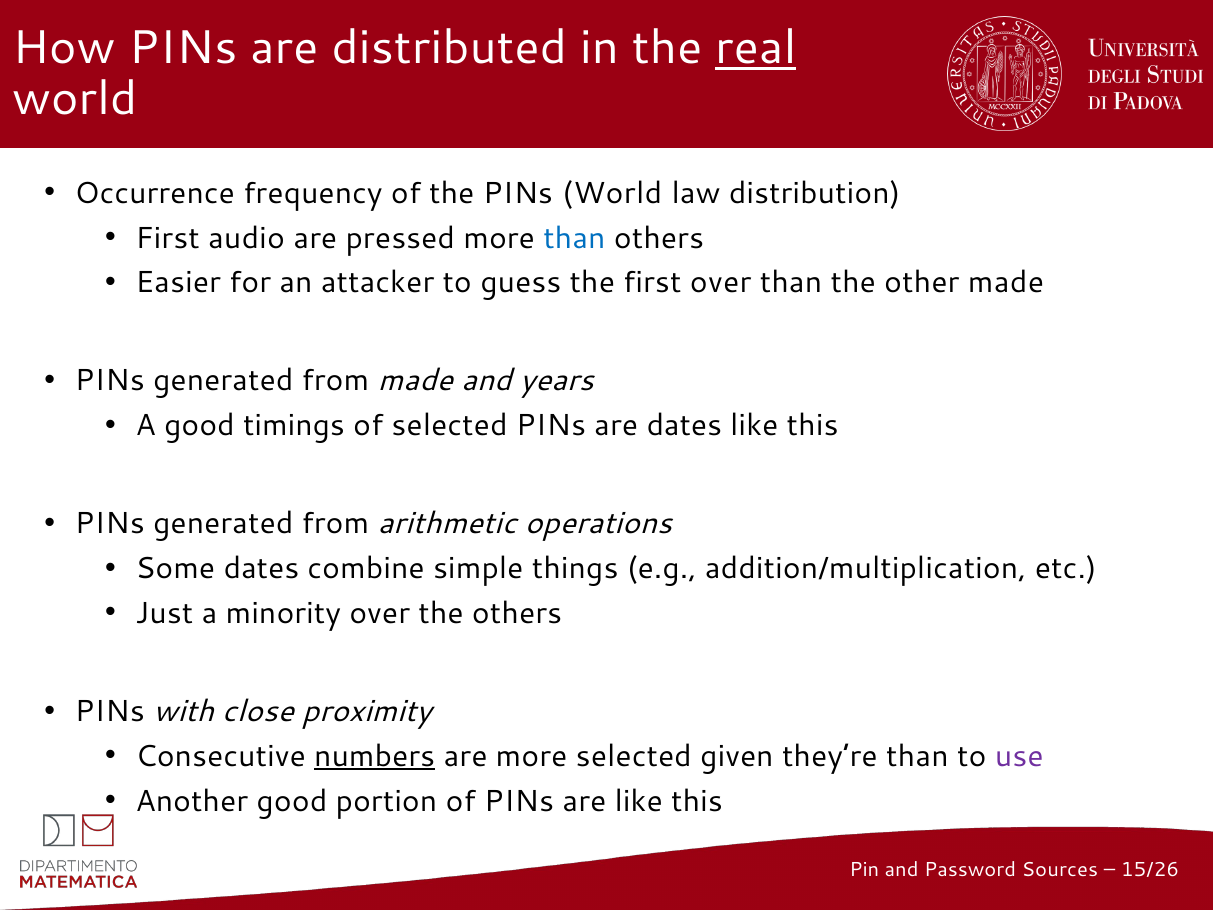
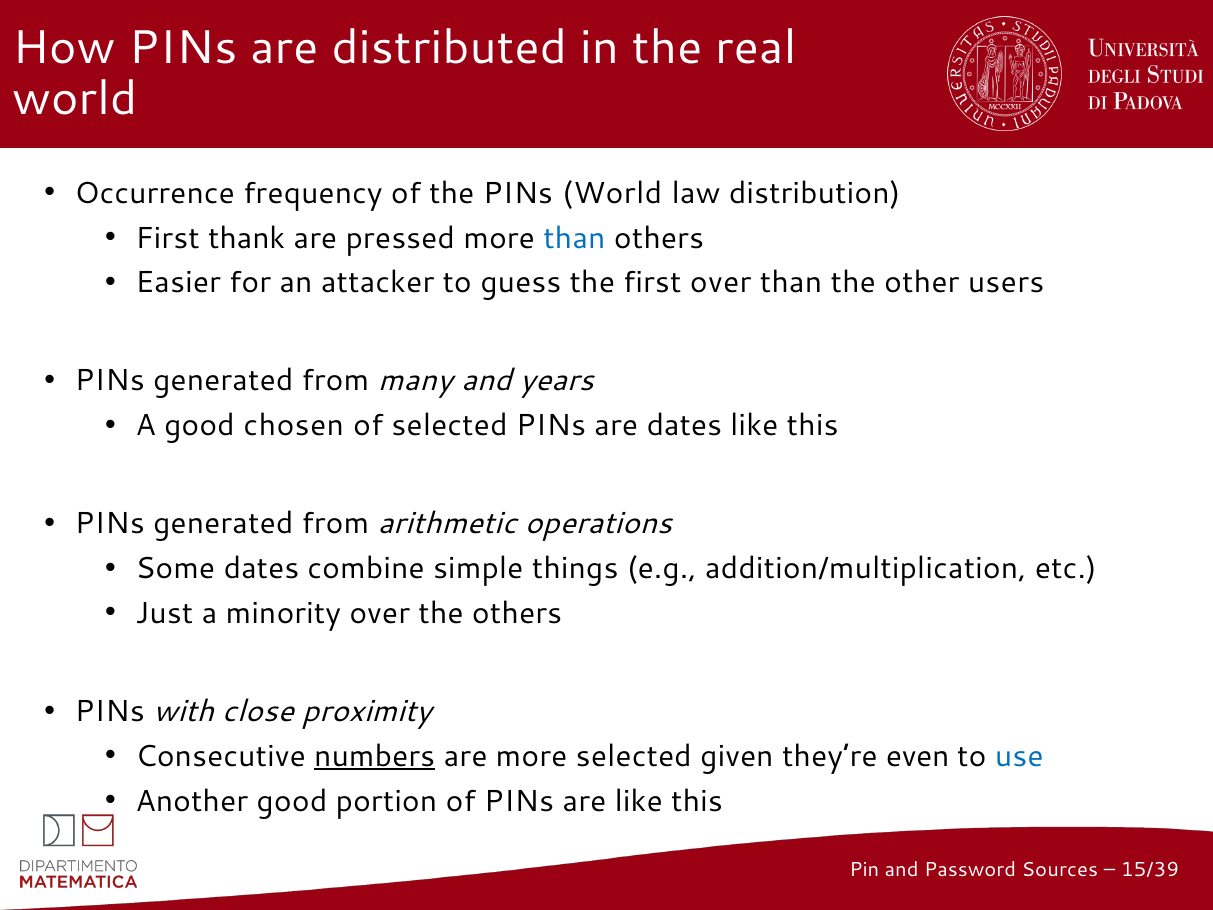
real underline: present -> none
audio: audio -> thank
other made: made -> users
from made: made -> many
timings: timings -> chosen
they’re than: than -> even
use colour: purple -> blue
15/26: 15/26 -> 15/39
